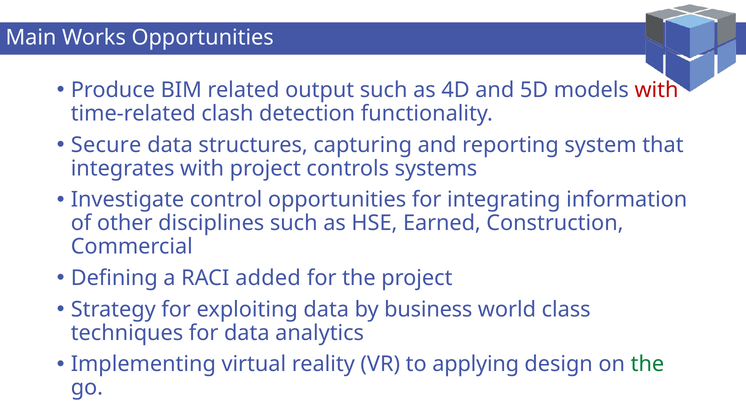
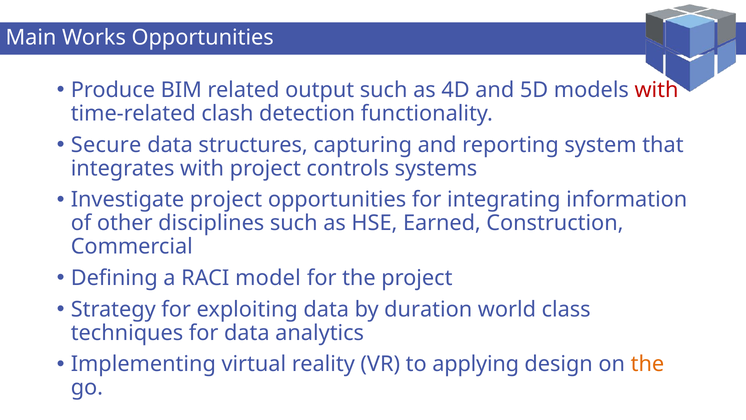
Investigate control: control -> project
added: added -> model
business: business -> duration
the at (647, 364) colour: green -> orange
